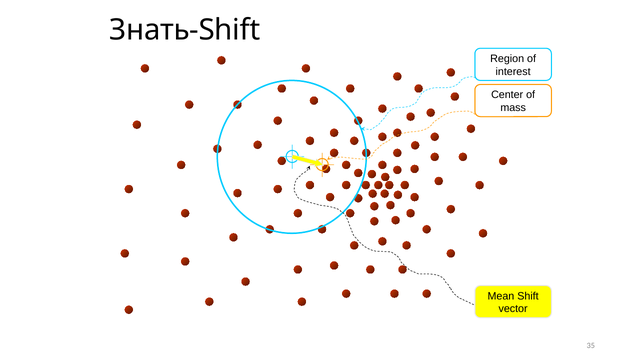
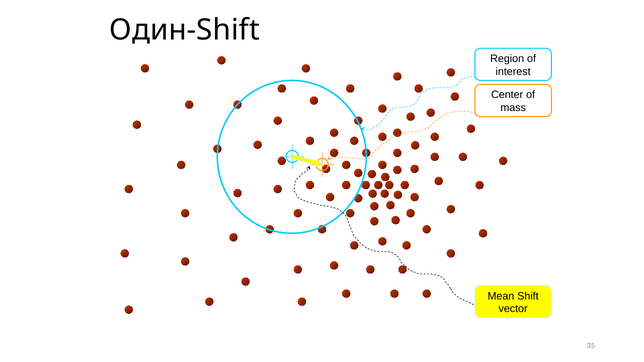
Знать-Shift: Знать-Shift -> Один-Shift
